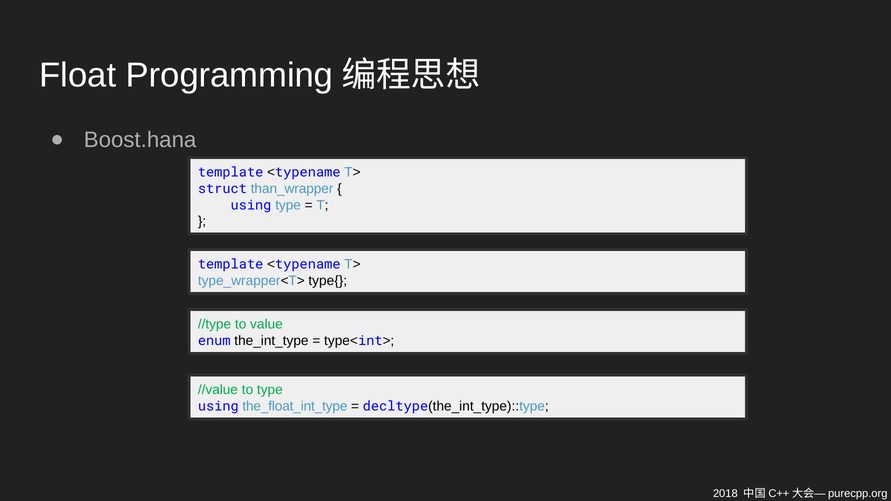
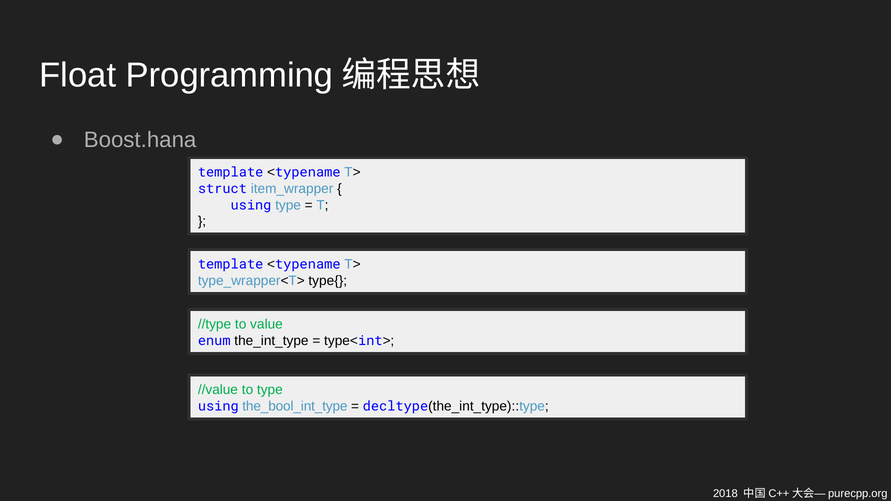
than_wrapper: than_wrapper -> item_wrapper
the_float_int_type: the_float_int_type -> the_bool_int_type
